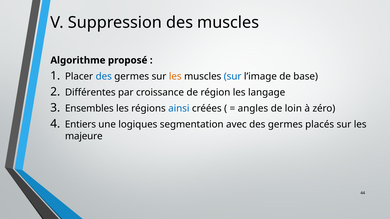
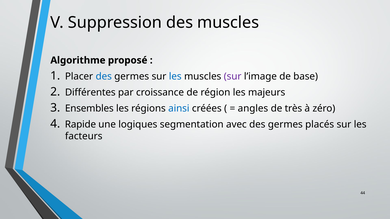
les at (175, 76) colour: orange -> blue
sur at (233, 76) colour: blue -> purple
langage: langage -> majeurs
loin: loin -> très
Entiers: Entiers -> Rapide
majeure: majeure -> facteurs
